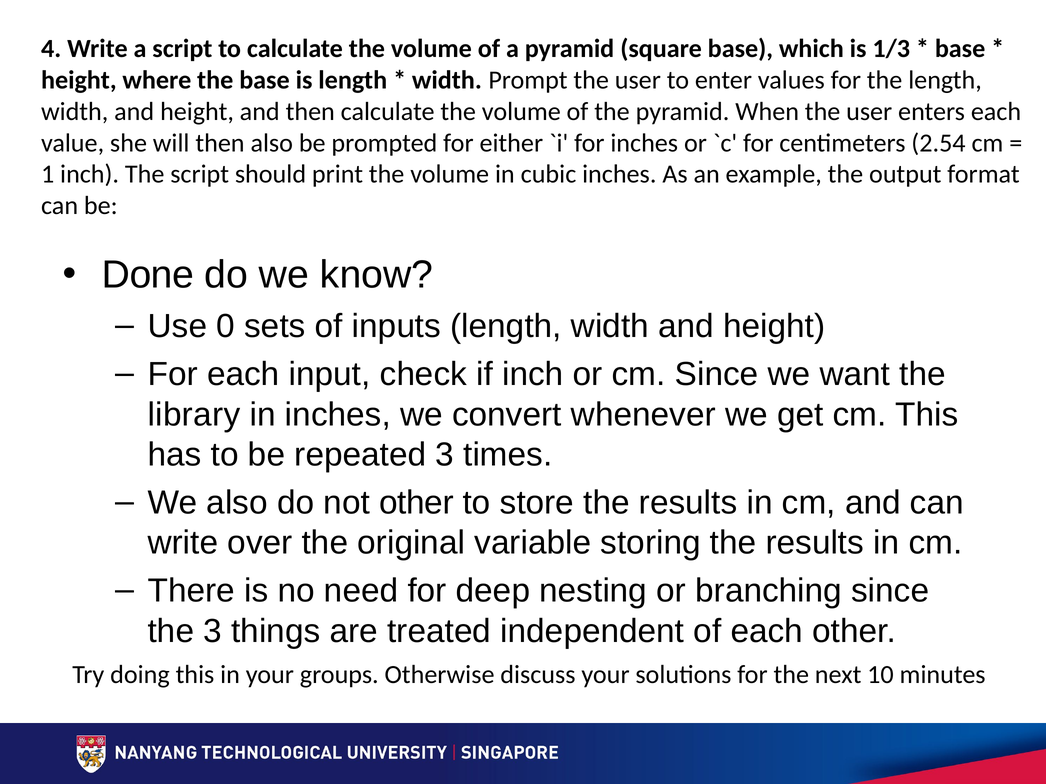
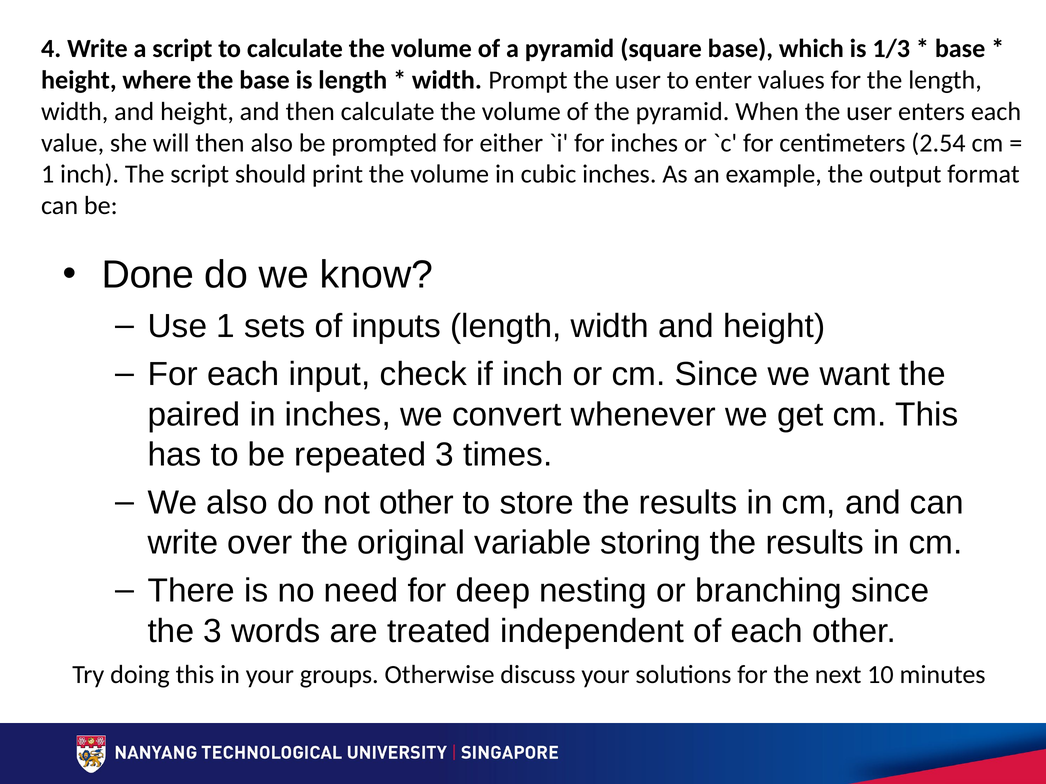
Use 0: 0 -> 1
library: library -> paired
things: things -> words
